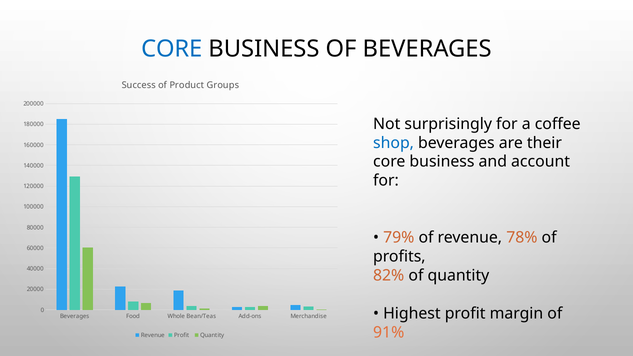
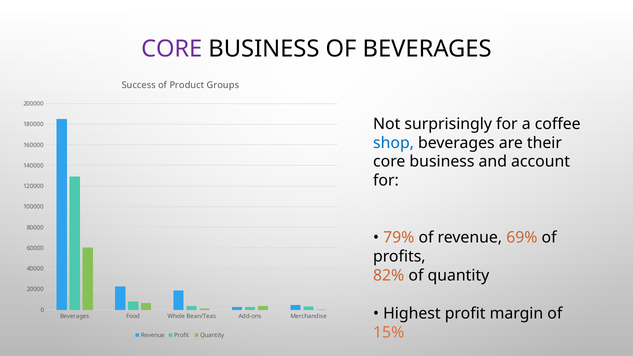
CORE at (172, 49) colour: blue -> purple
78%: 78% -> 69%
91%: 91% -> 15%
